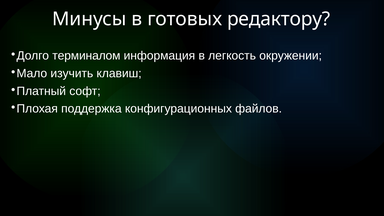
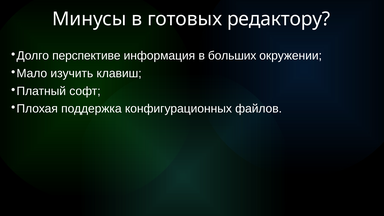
терминалом: терминалом -> перспективе
легкость: легкость -> больших
